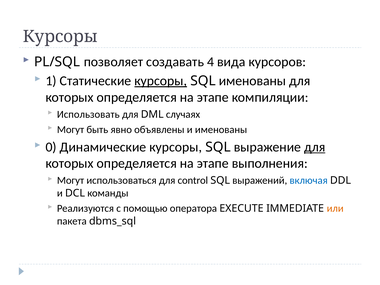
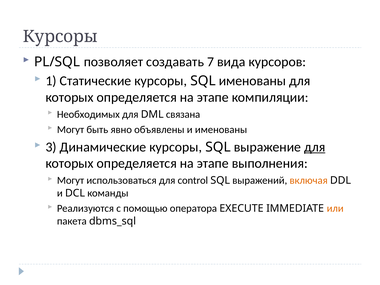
4: 4 -> 7
курсоры at (161, 81) underline: present -> none
Использовать: Использовать -> Необходимых
случаях: случаях -> связана
0: 0 -> 3
включая colour: blue -> orange
